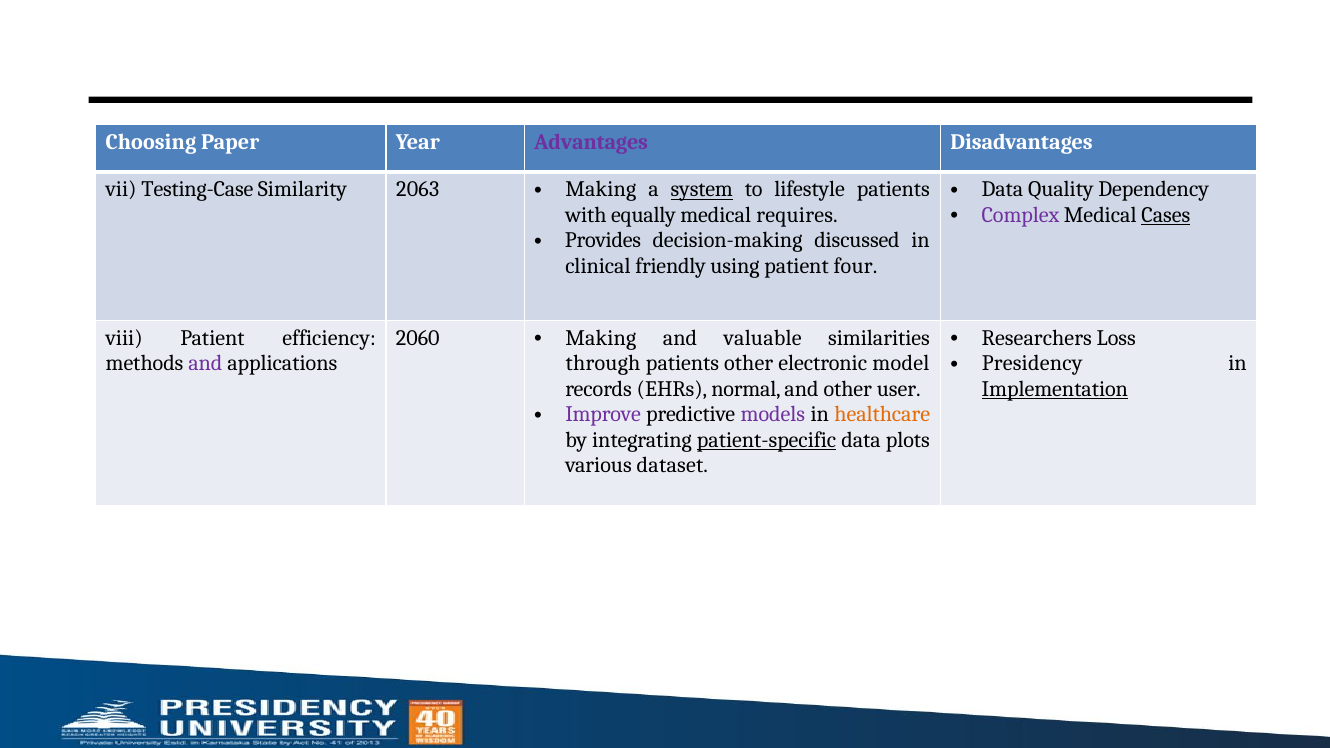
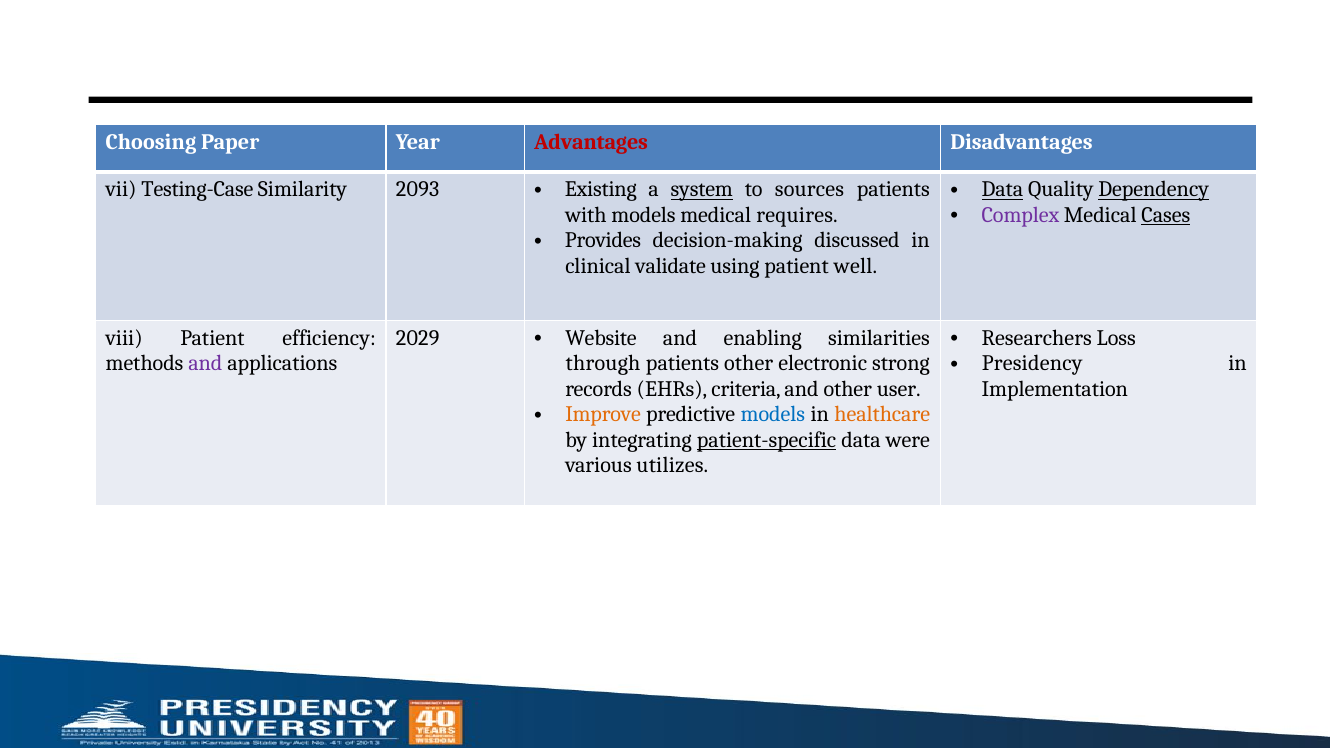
Advantages colour: purple -> red
Data at (1002, 190) underline: none -> present
Dependency underline: none -> present
2063: 2063 -> 2093
Making at (601, 190): Making -> Existing
lifestyle: lifestyle -> sources
with equally: equally -> models
friendly: friendly -> validate
four: four -> well
2060: 2060 -> 2029
Making at (601, 338): Making -> Website
valuable: valuable -> enabling
model: model -> strong
normal: normal -> criteria
Implementation underline: present -> none
Improve colour: purple -> orange
models at (773, 415) colour: purple -> blue
plots: plots -> were
dataset: dataset -> utilizes
